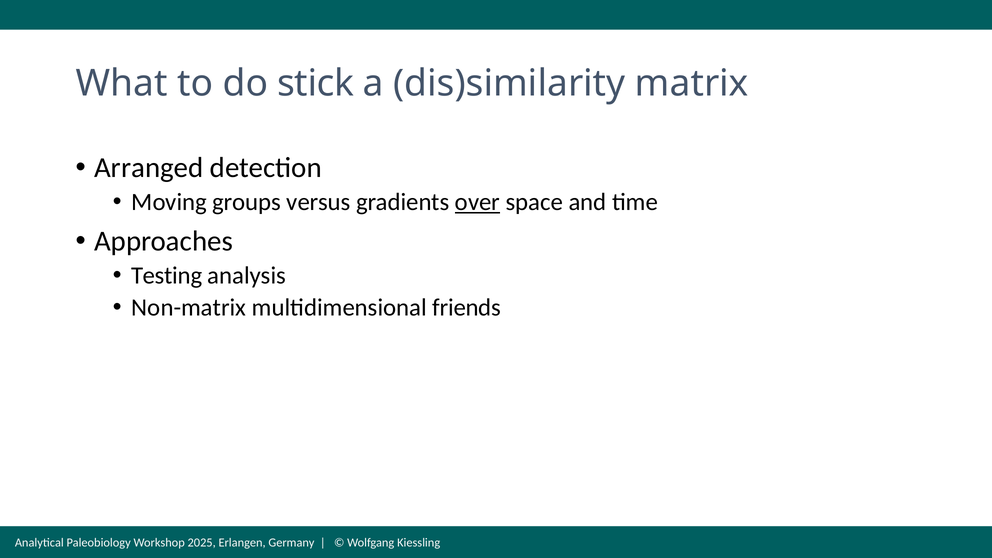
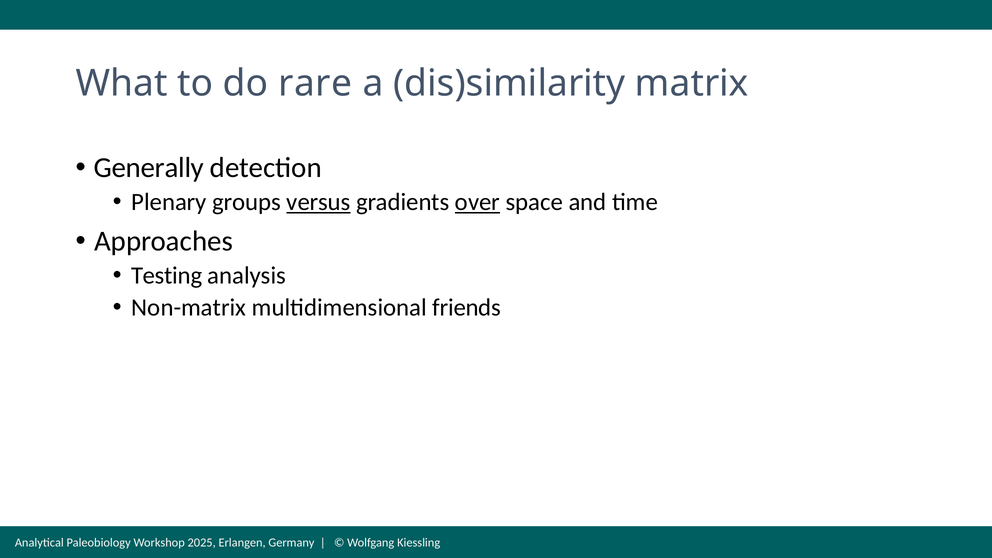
stick: stick -> rare
Arranged: Arranged -> Generally
Moving: Moving -> Plenary
versus underline: none -> present
